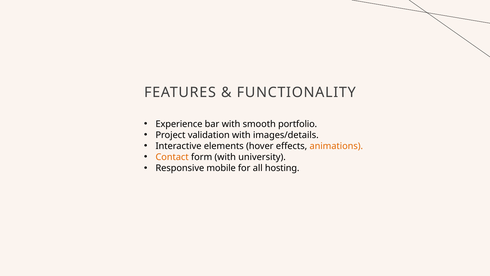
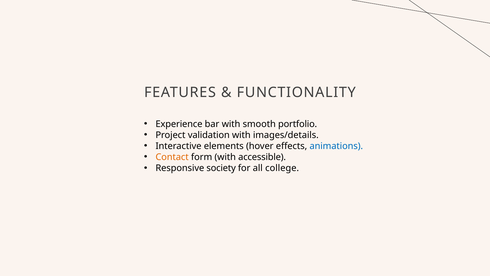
animations colour: orange -> blue
university: university -> accessible
mobile: mobile -> society
hosting: hosting -> college
